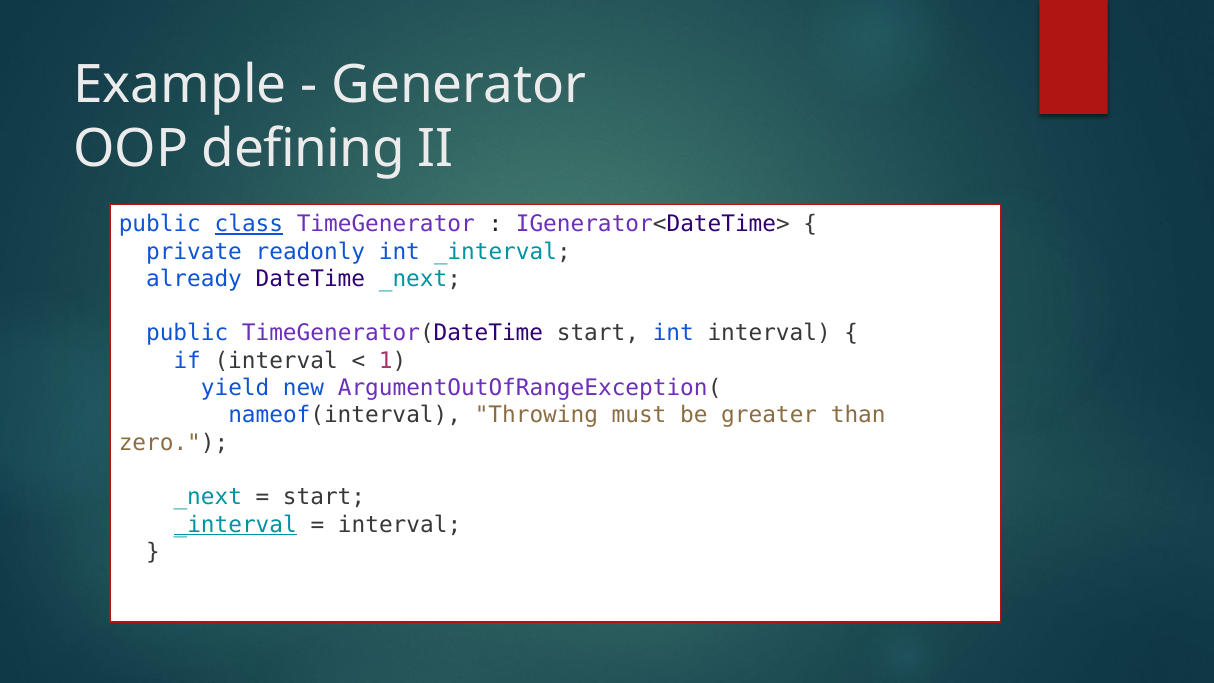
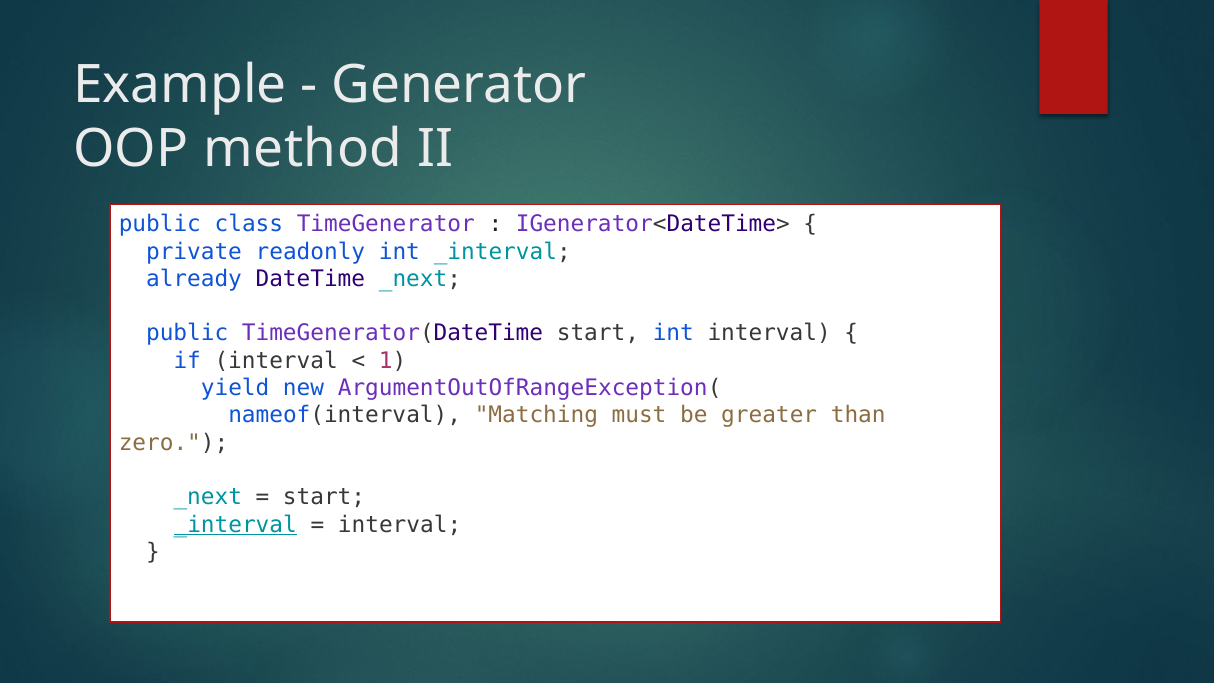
defining: defining -> method
class underline: present -> none
Throwing: Throwing -> Matching
